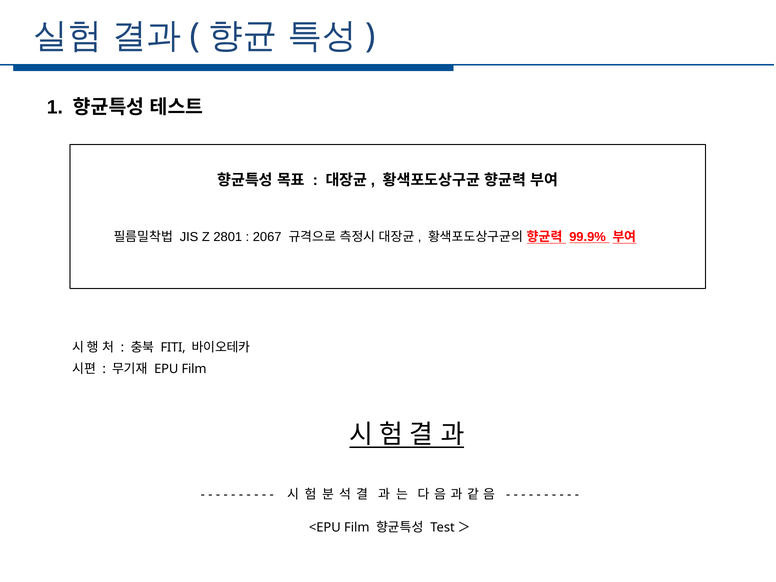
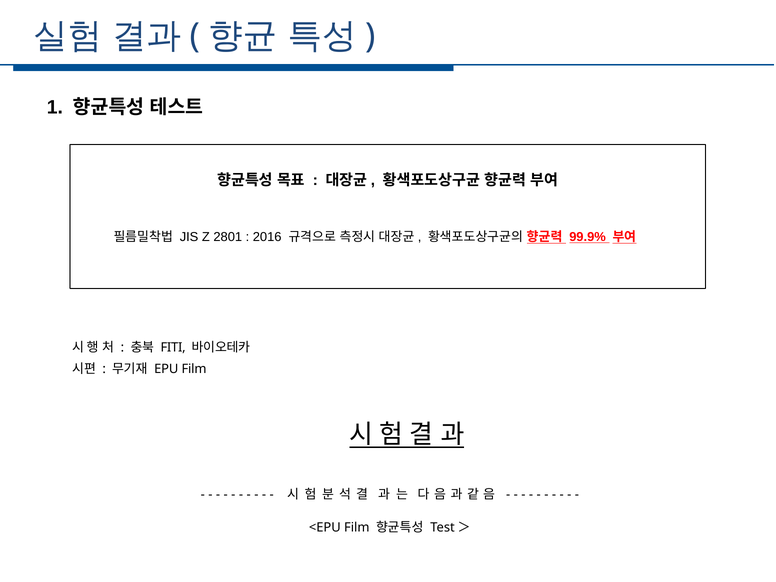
2067: 2067 -> 2016
